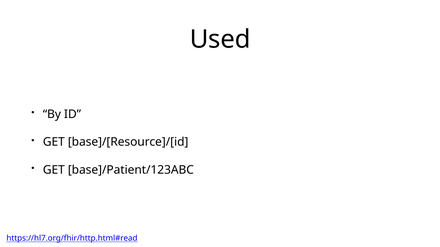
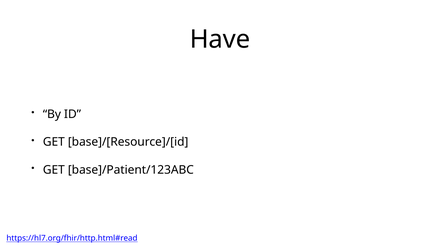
Used: Used -> Have
